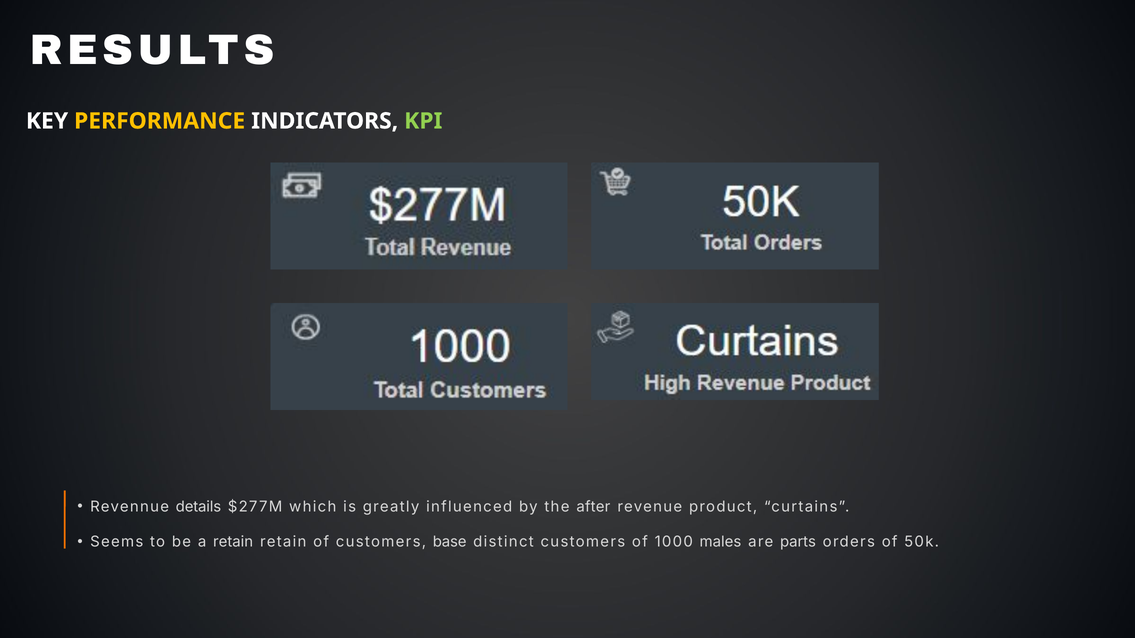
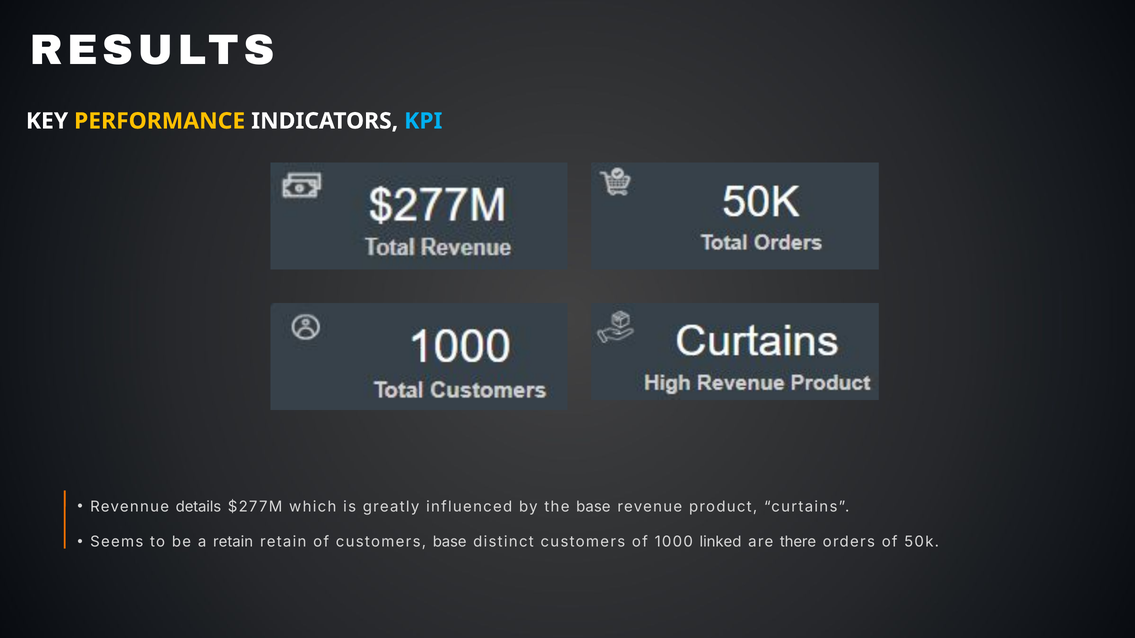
KPI colour: light green -> light blue
the after: after -> base
males: males -> linked
parts: parts -> there
